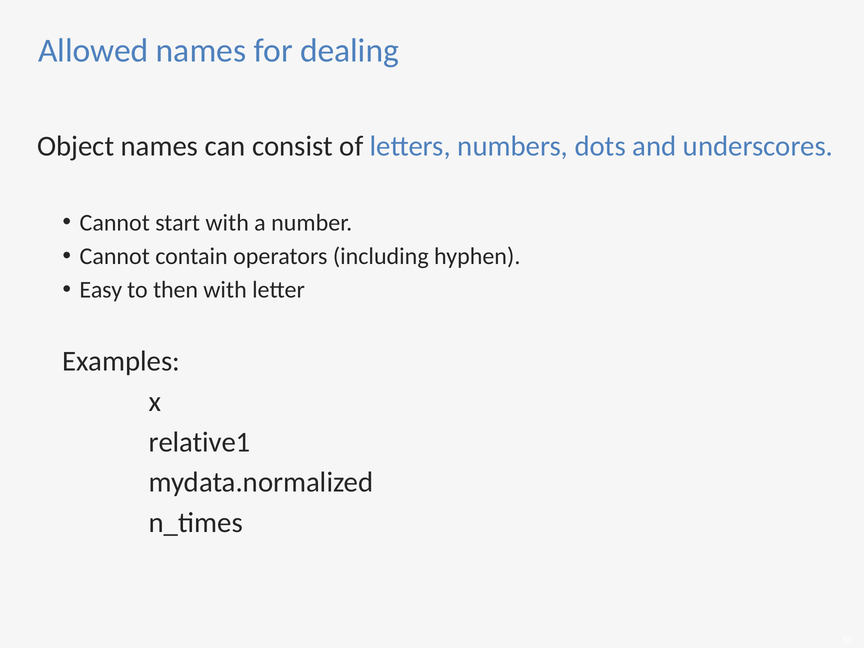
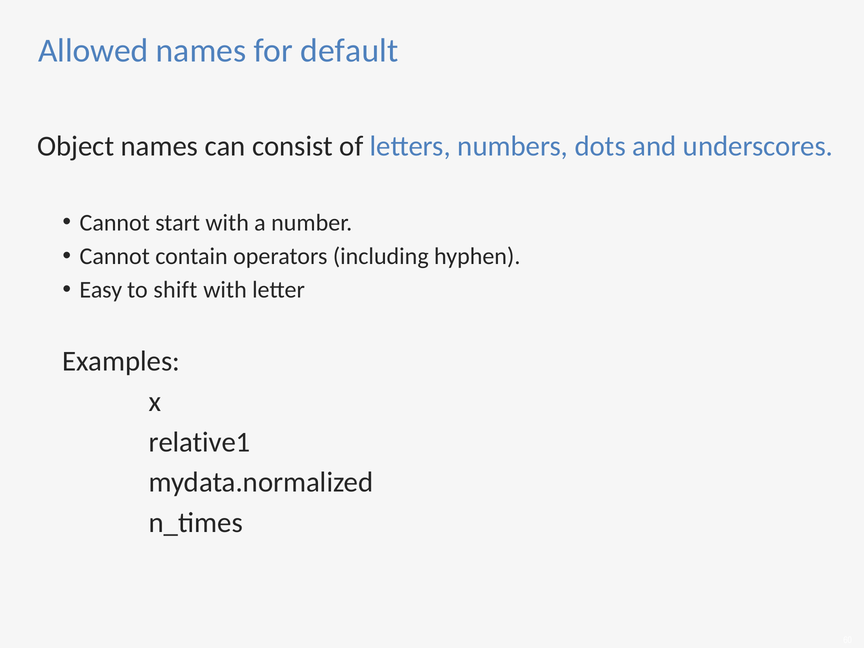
dealing: dealing -> default
then: then -> shift
